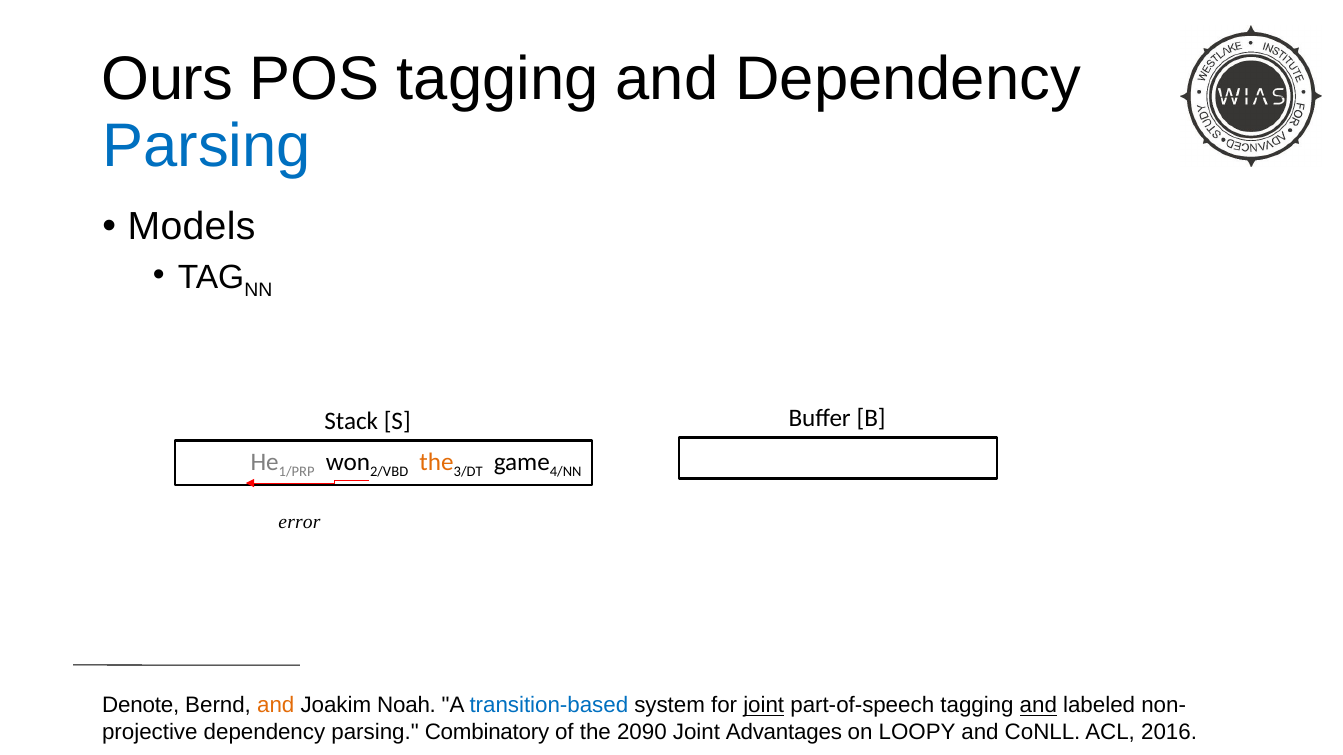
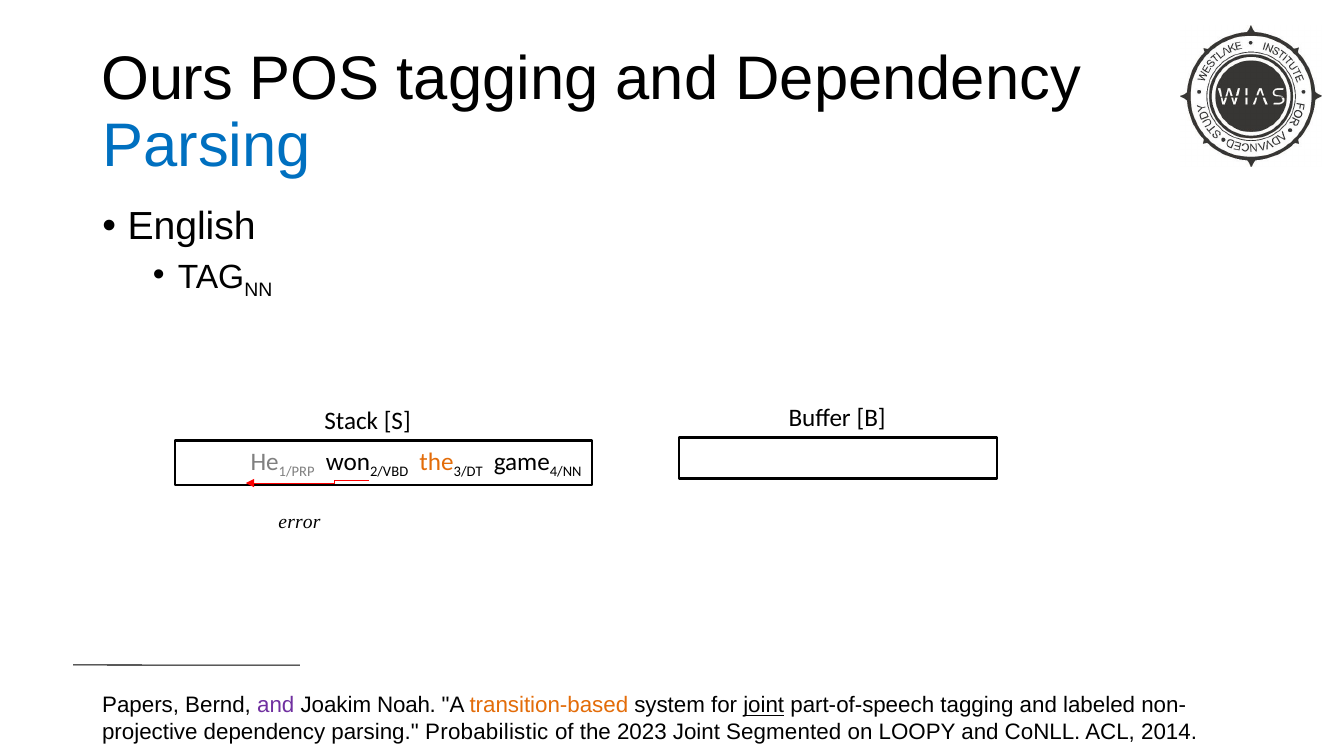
Models: Models -> English
Denote: Denote -> Papers
and at (276, 706) colour: orange -> purple
transition-based colour: blue -> orange
and at (1038, 706) underline: present -> none
Combinatory: Combinatory -> Probabilistic
2090: 2090 -> 2023
Advantages: Advantages -> Segmented
2016: 2016 -> 2014
